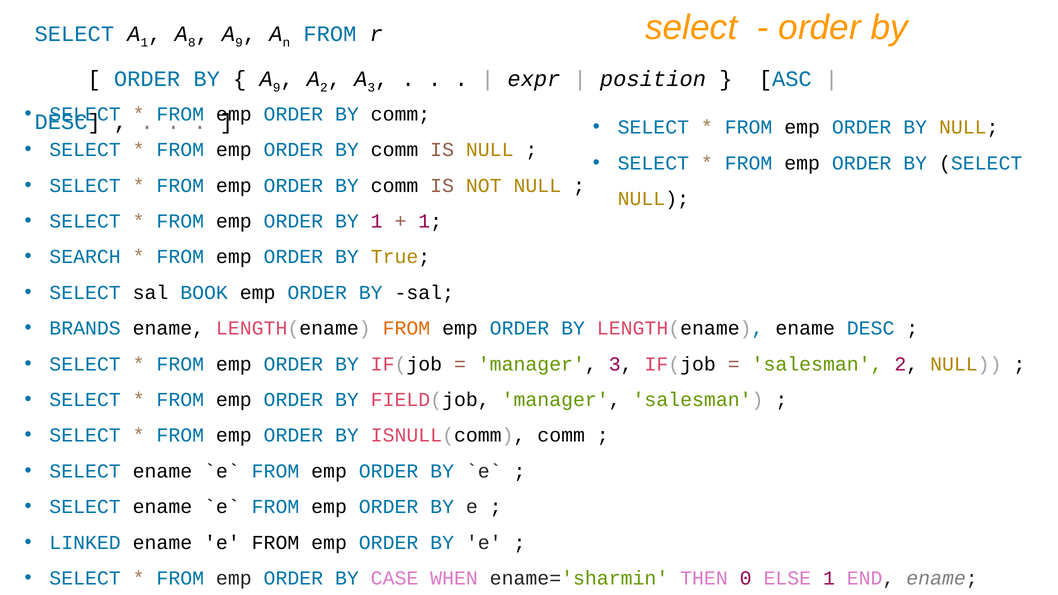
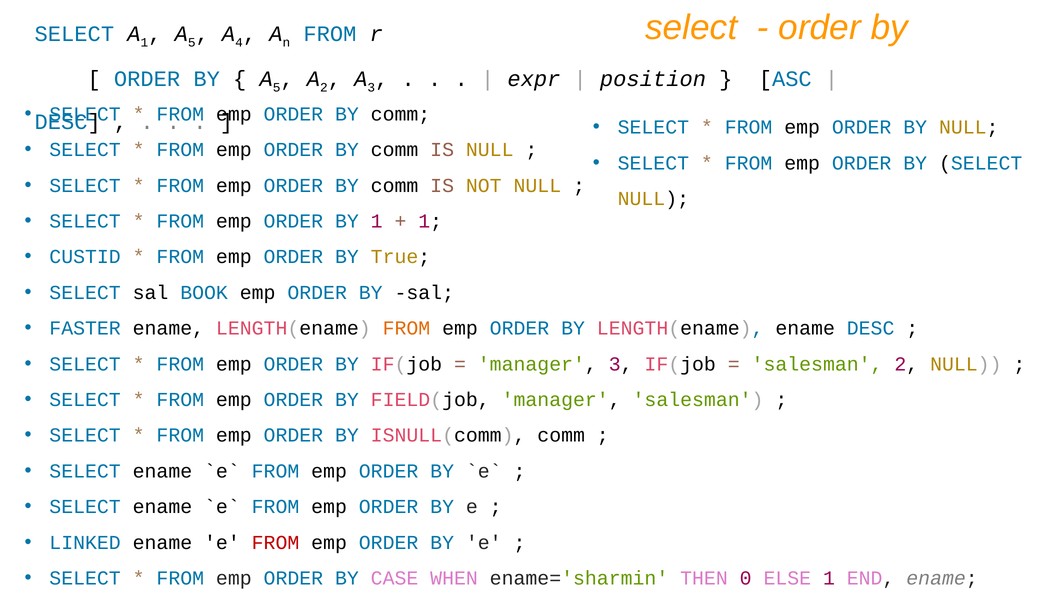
8 at (192, 42): 8 -> 5
9 at (239, 42): 9 -> 4
9 at (277, 88): 9 -> 5
SEARCH: SEARCH -> CUSTID
BRANDS: BRANDS -> FASTER
FROM at (276, 543) colour: black -> red
